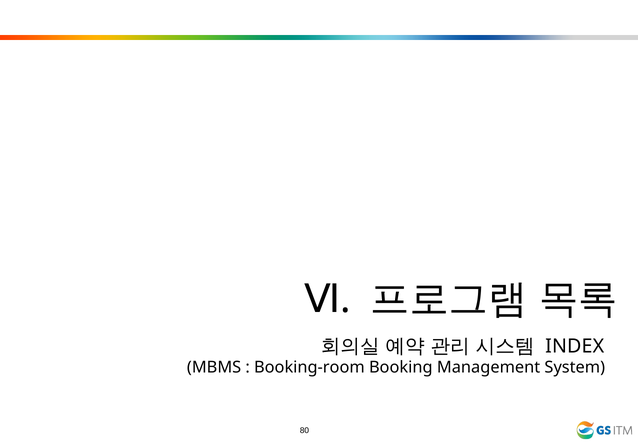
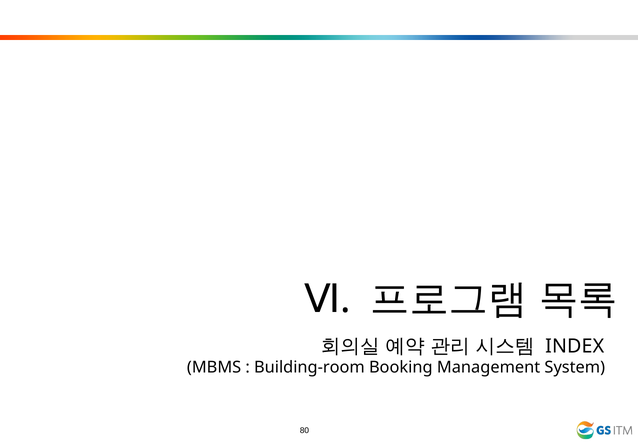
Booking-room: Booking-room -> Building-room
